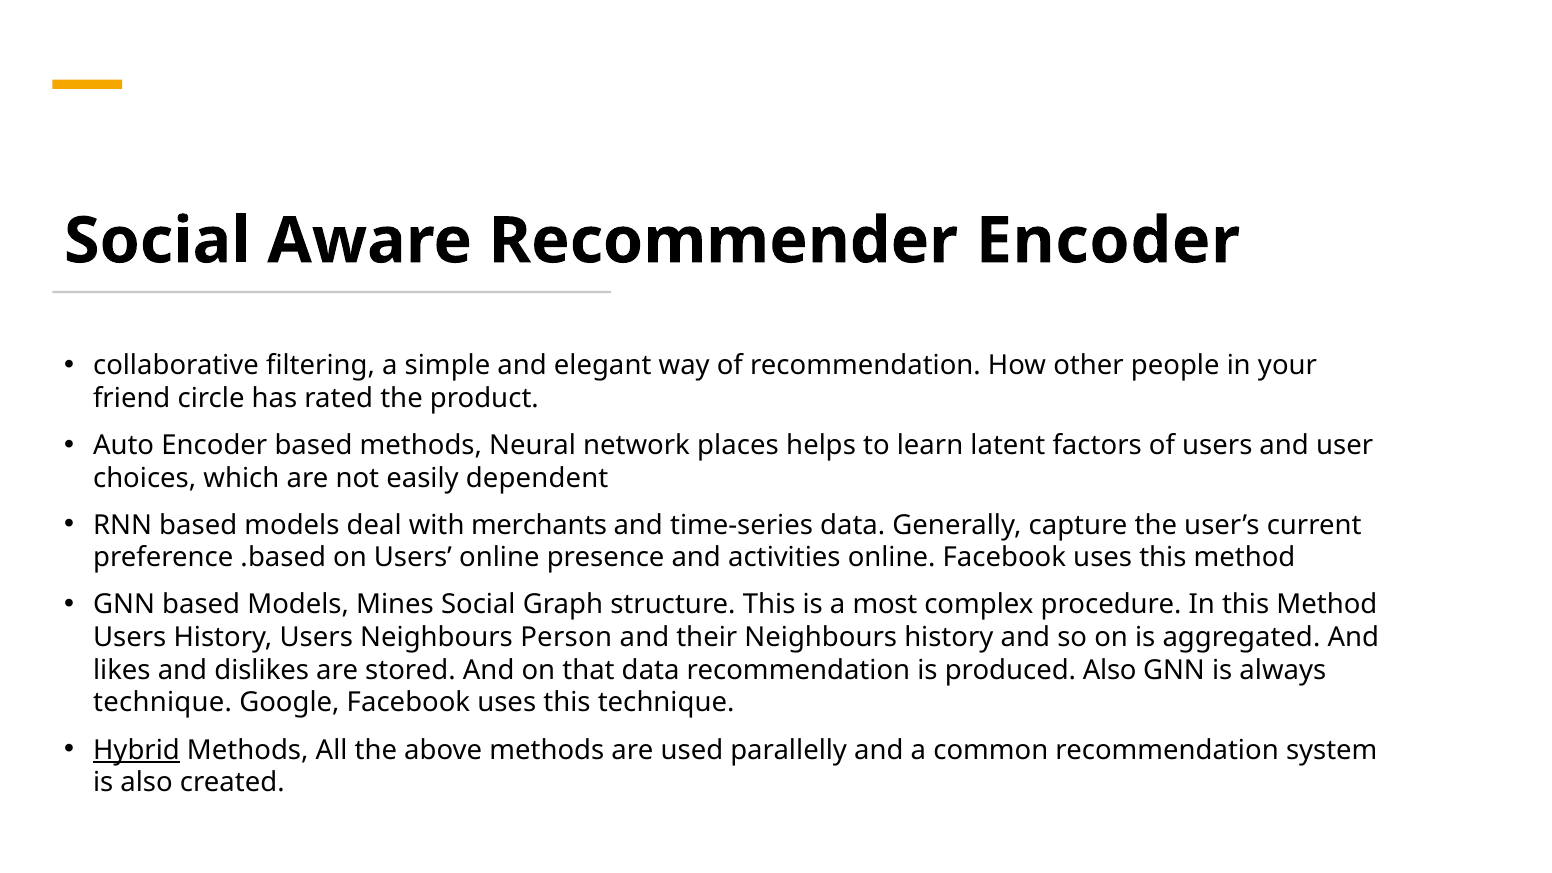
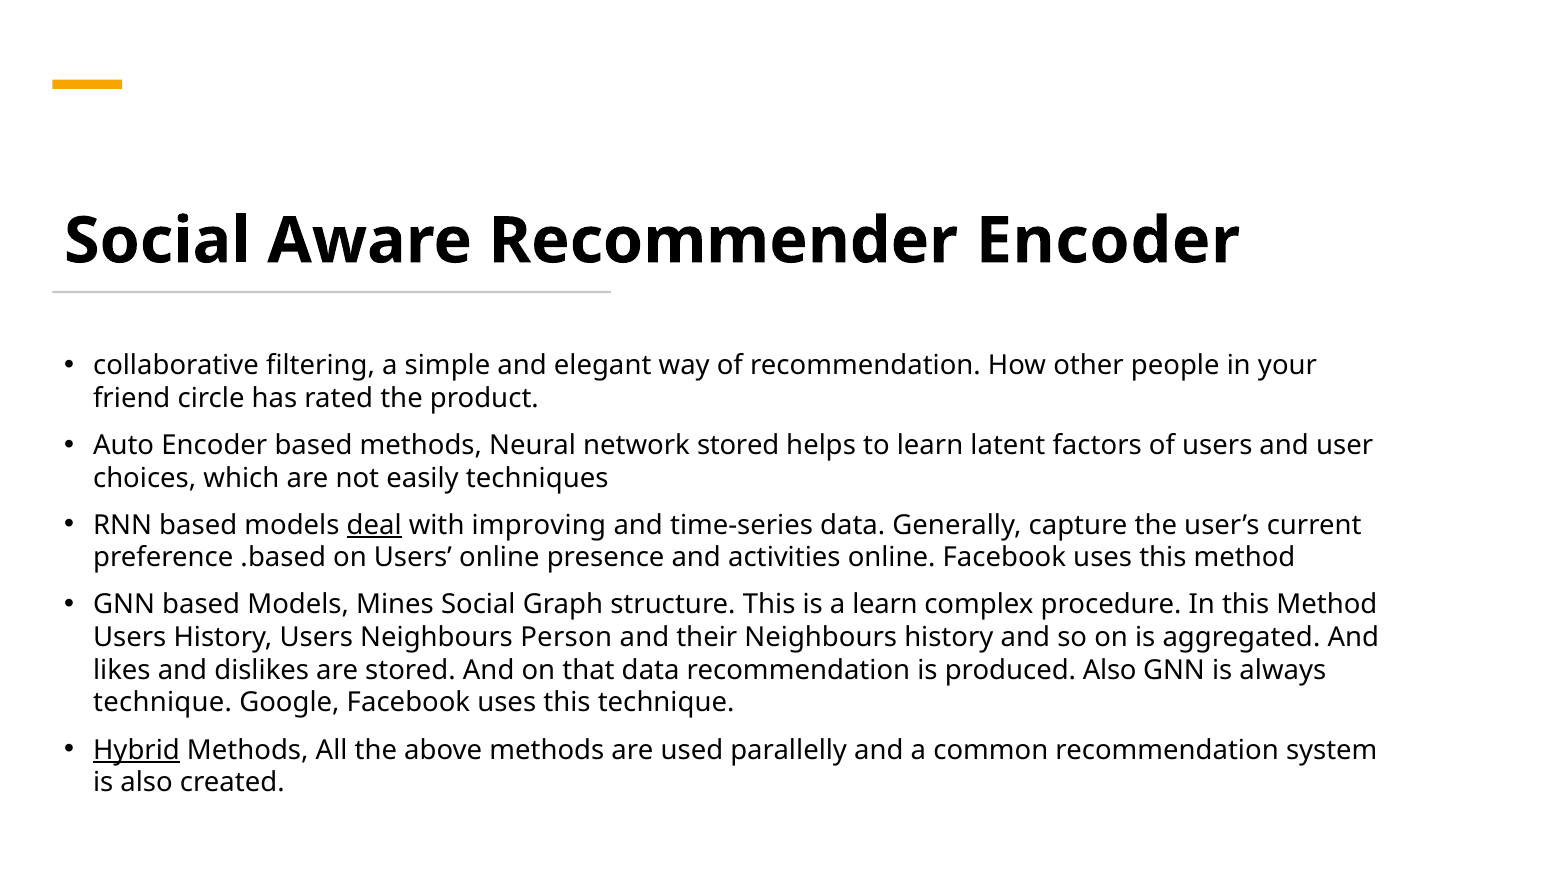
network places: places -> stored
dependent: dependent -> techniques
deal underline: none -> present
merchants: merchants -> improving
a most: most -> learn
